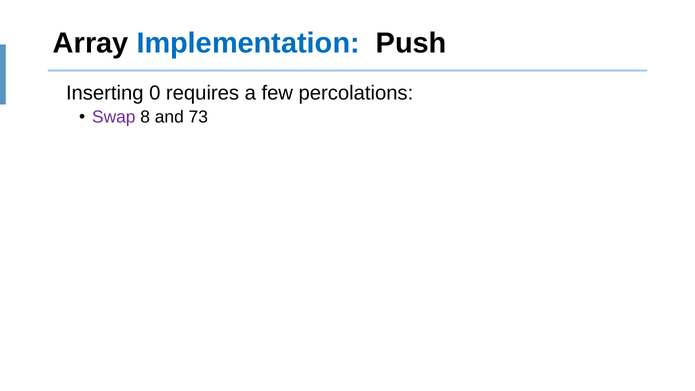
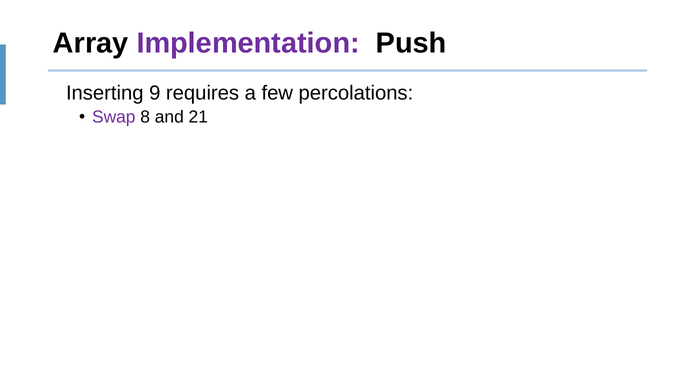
Implementation colour: blue -> purple
0: 0 -> 9
73: 73 -> 21
